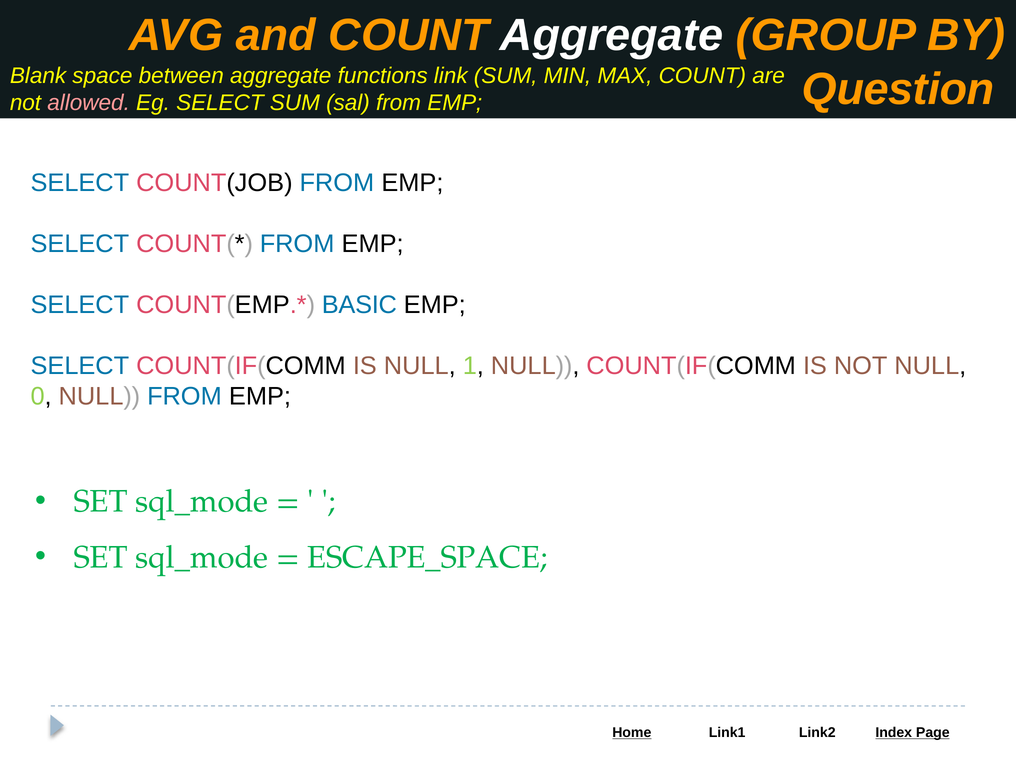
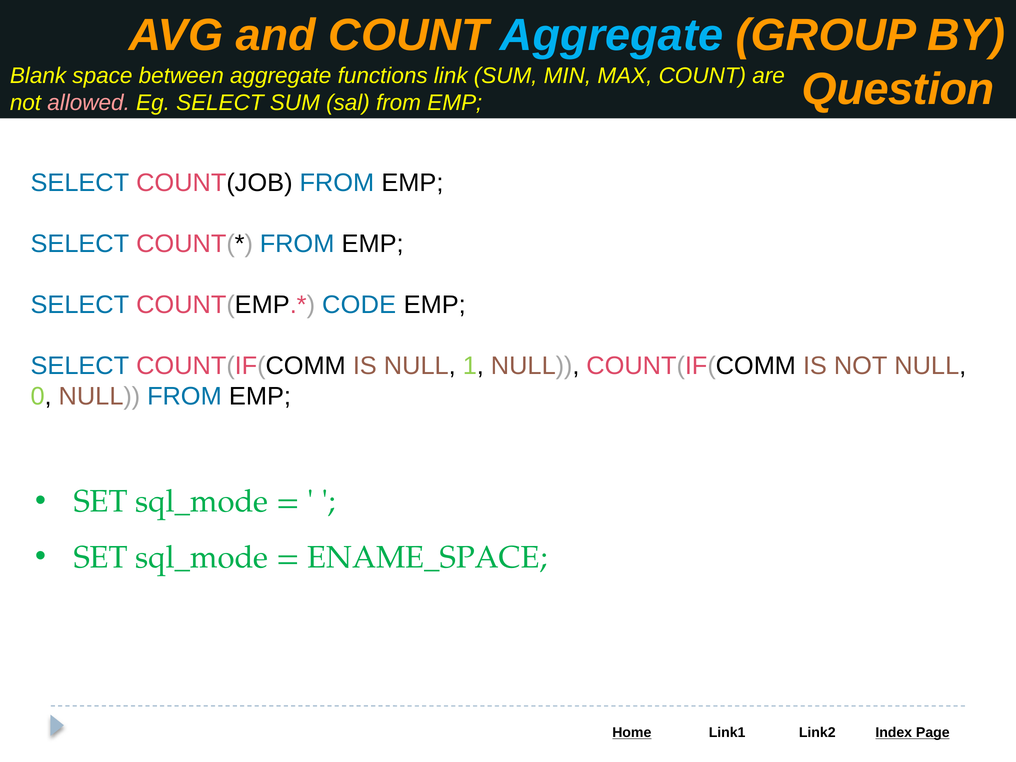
Aggregate at (612, 35) colour: white -> light blue
BASIC: BASIC -> CODE
ESCAPE_SPACE: ESCAPE_SPACE -> ENAME_SPACE
